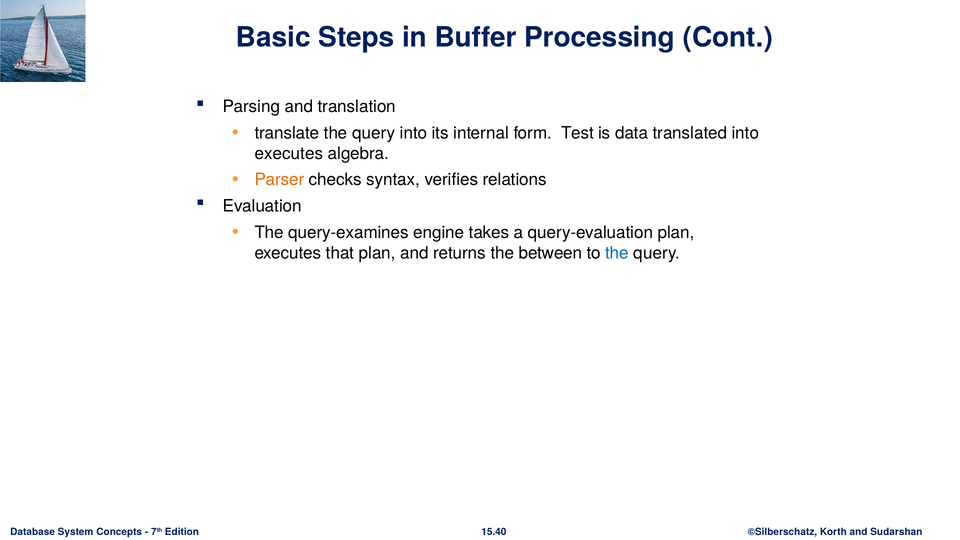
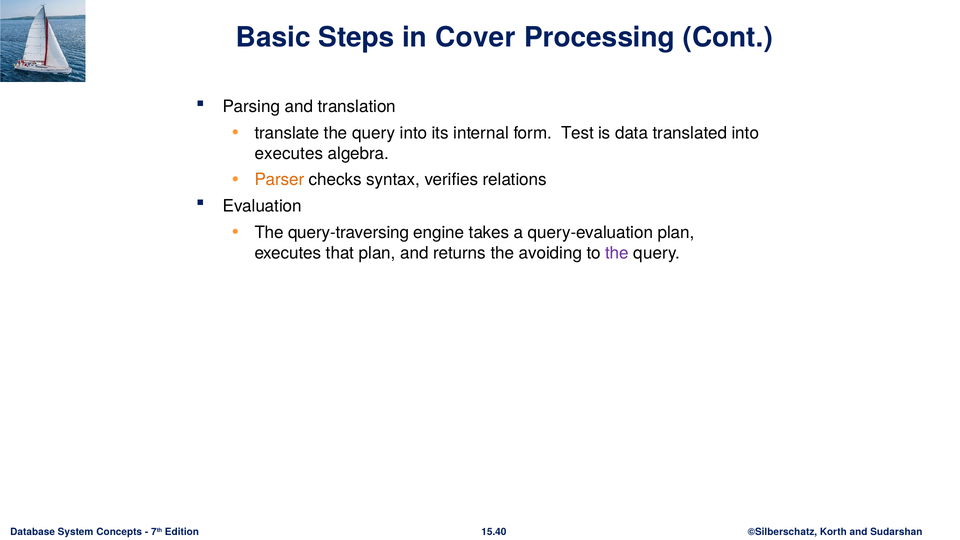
Buffer: Buffer -> Cover
query-examines: query-examines -> query-traversing
between: between -> avoiding
the at (617, 253) colour: blue -> purple
